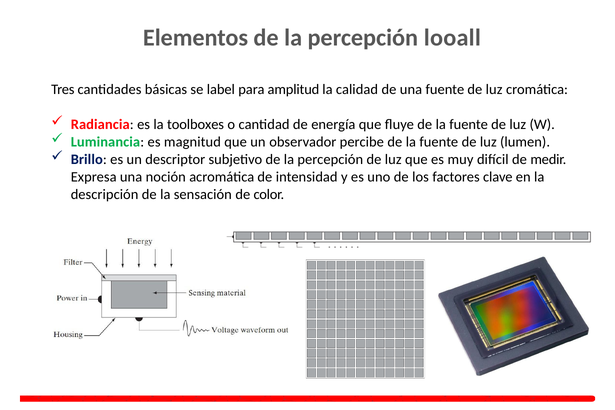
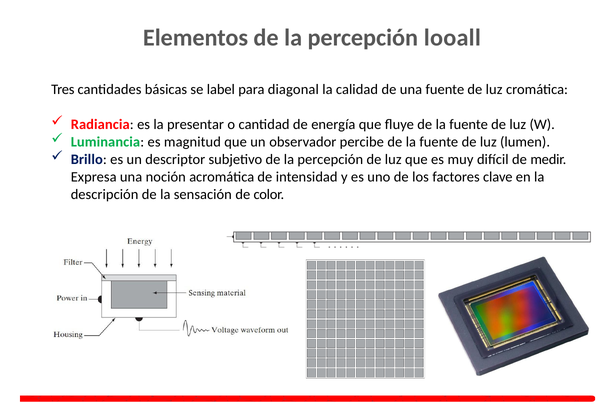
amplitud: amplitud -> diagonal
toolboxes: toolboxes -> presentar
